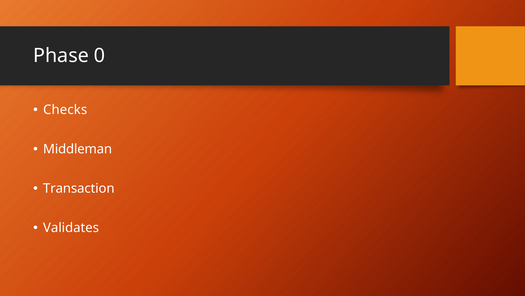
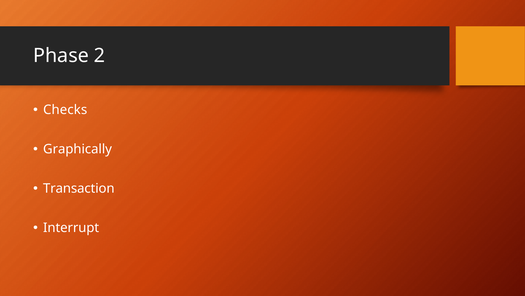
0: 0 -> 2
Middleman: Middleman -> Graphically
Validates: Validates -> Interrupt
